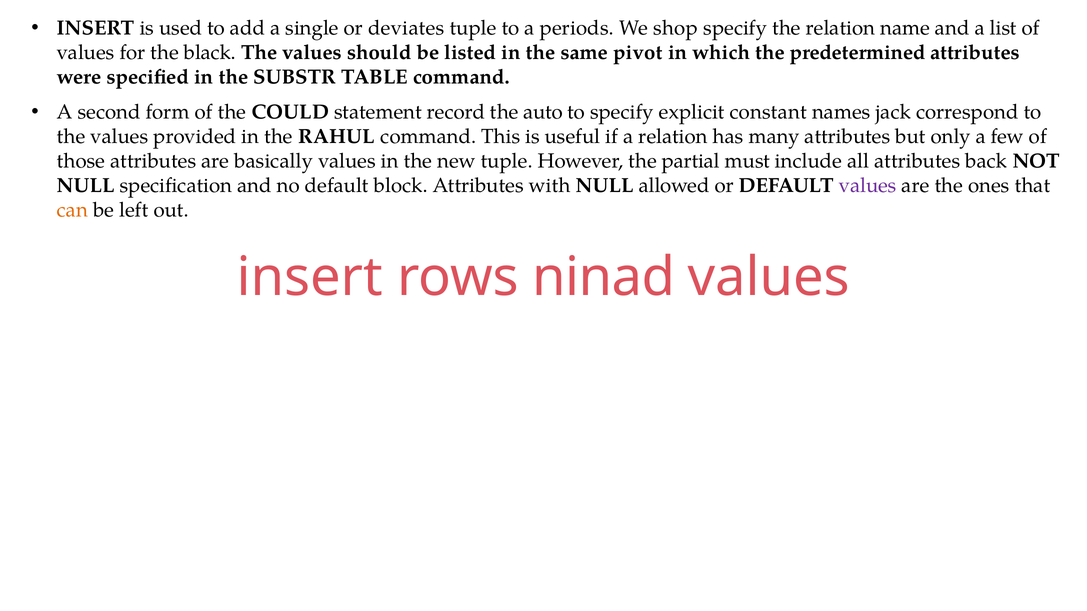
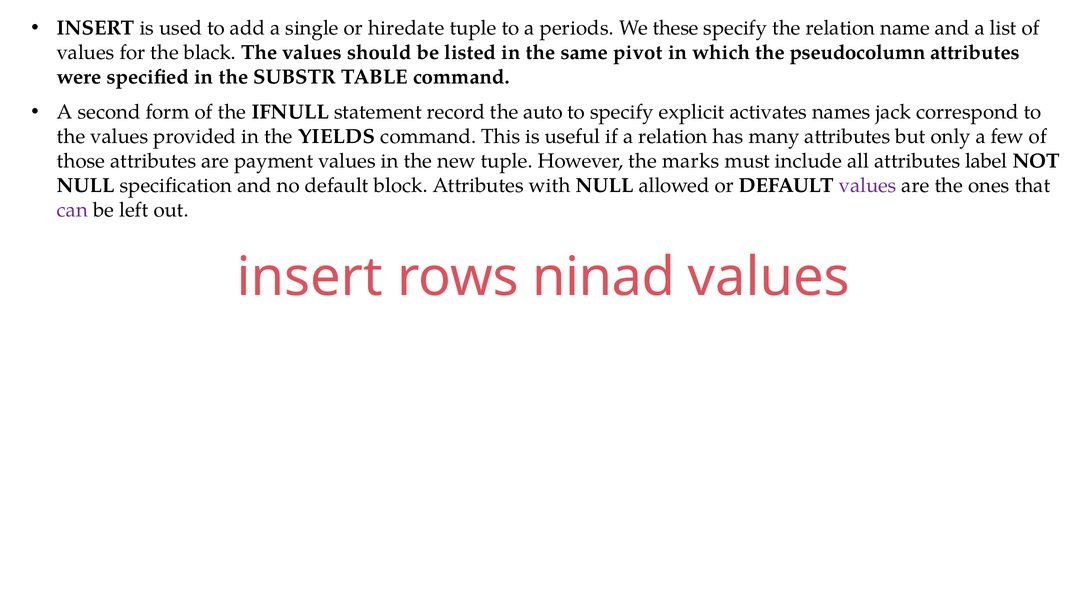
deviates: deviates -> hiredate
shop: shop -> these
predetermined: predetermined -> pseudocolumn
COULD: COULD -> IFNULL
constant: constant -> activates
RAHUL: RAHUL -> YIELDS
basically: basically -> payment
partial: partial -> marks
back: back -> label
can colour: orange -> purple
